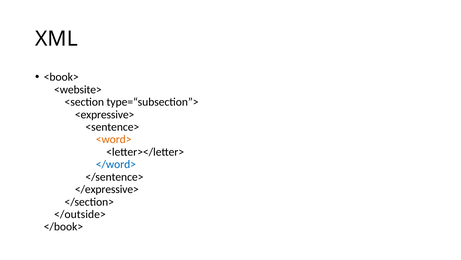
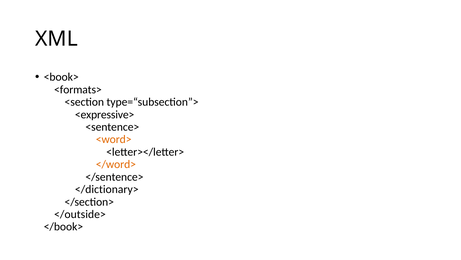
<website>: <website> -> <formats>
</word> colour: blue -> orange
</expressive>: </expressive> -> </dictionary>
